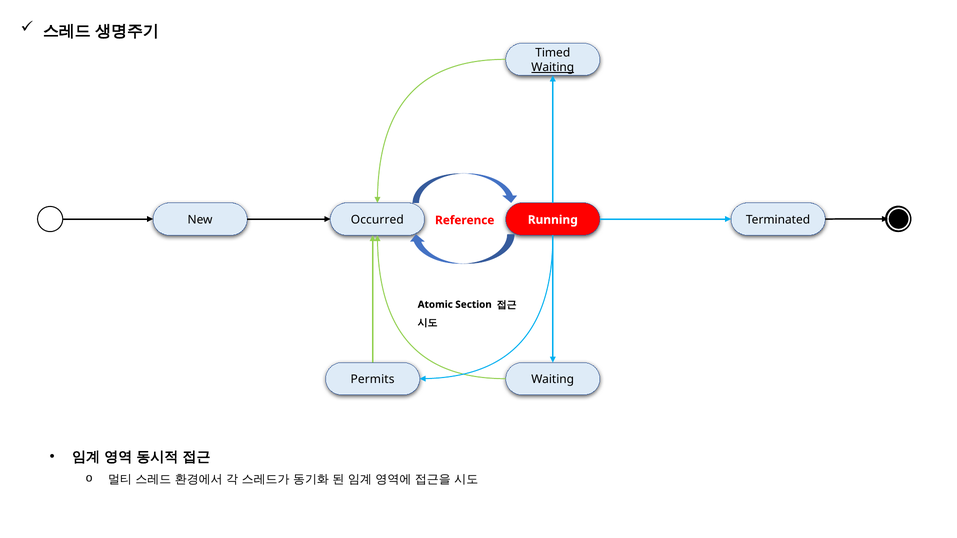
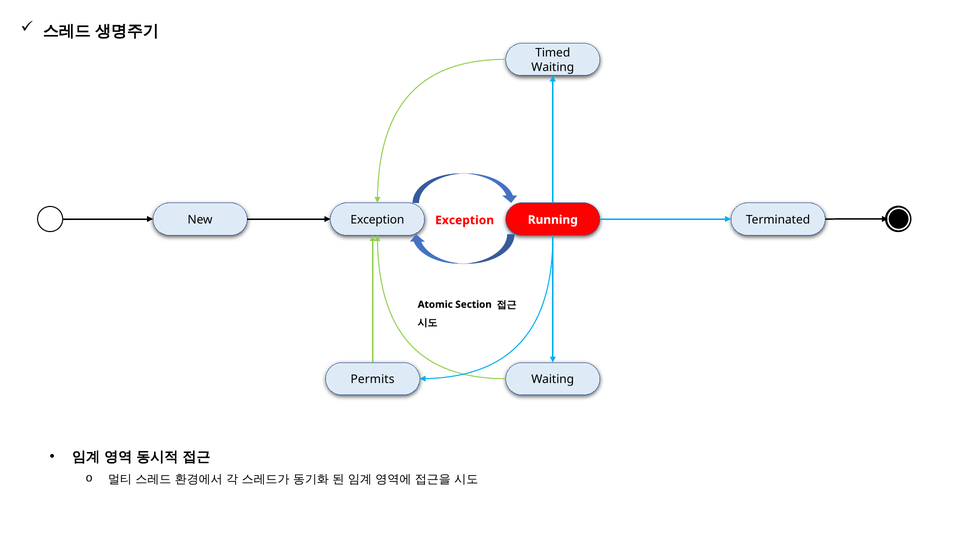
Waiting at (553, 67) underline: present -> none
New Occurred: Occurred -> Exception
Reference at (465, 220): Reference -> Exception
